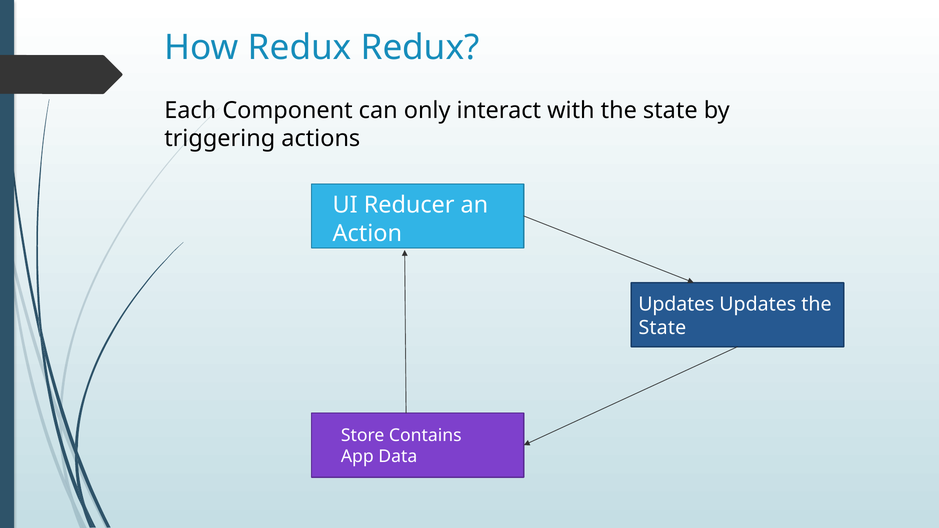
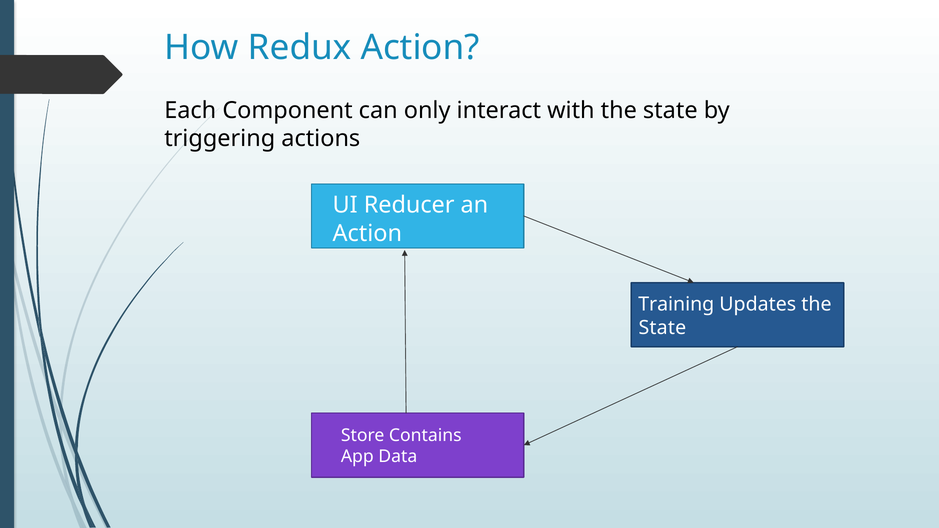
Redux Redux: Redux -> Action
Updates at (676, 304): Updates -> Training
